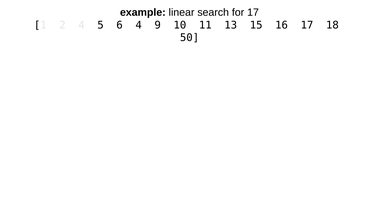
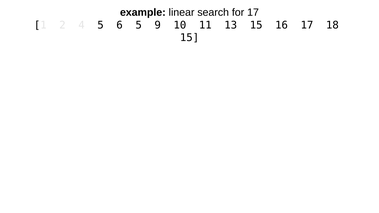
6 4: 4 -> 5
50 at (190, 38): 50 -> 15
